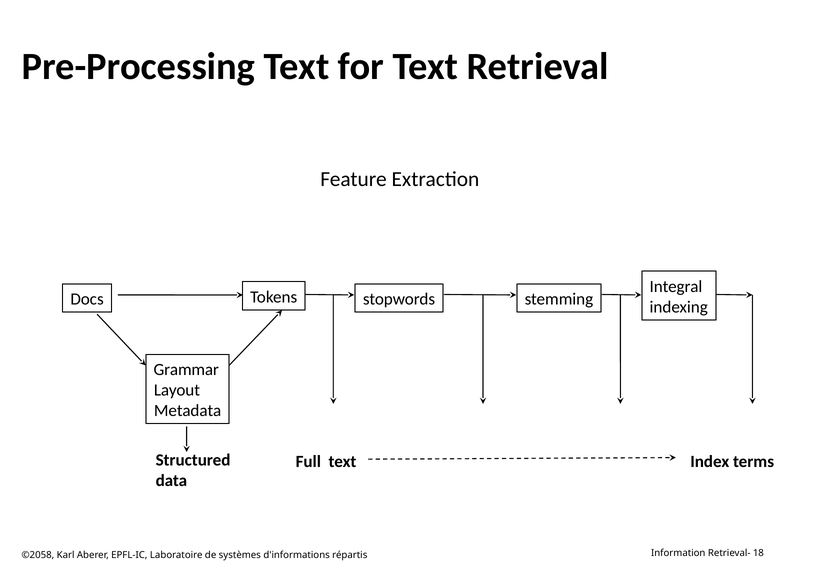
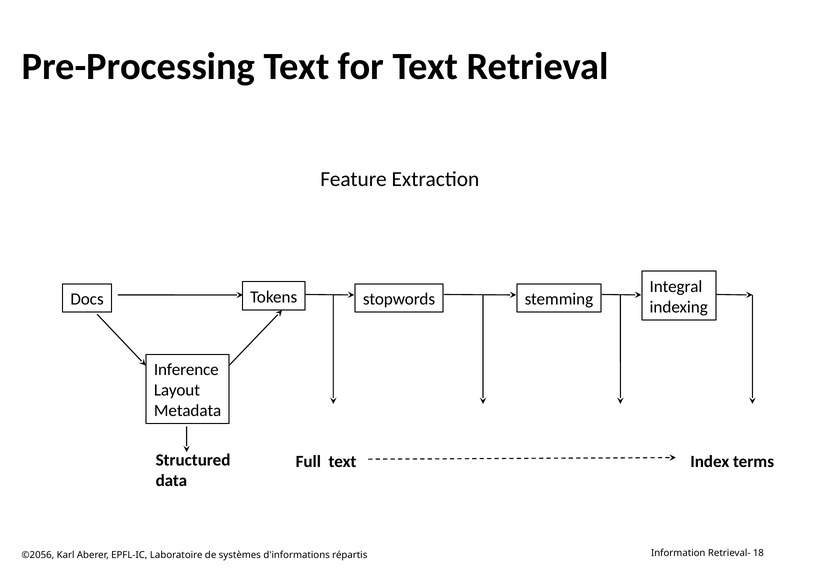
Grammar: Grammar -> Inference
©2058: ©2058 -> ©2056
